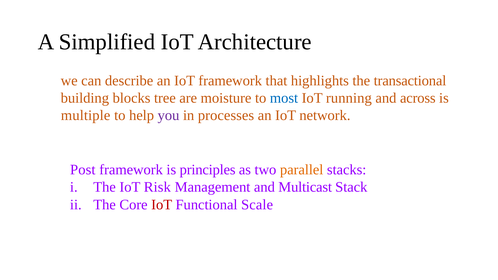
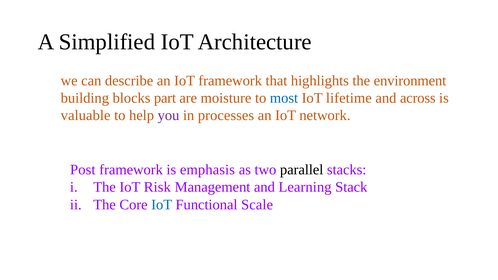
transactional: transactional -> environment
tree: tree -> part
running: running -> lifetime
multiple: multiple -> valuable
principles: principles -> emphasis
parallel colour: orange -> black
Multicast: Multicast -> Learning
IoT at (162, 205) colour: red -> blue
